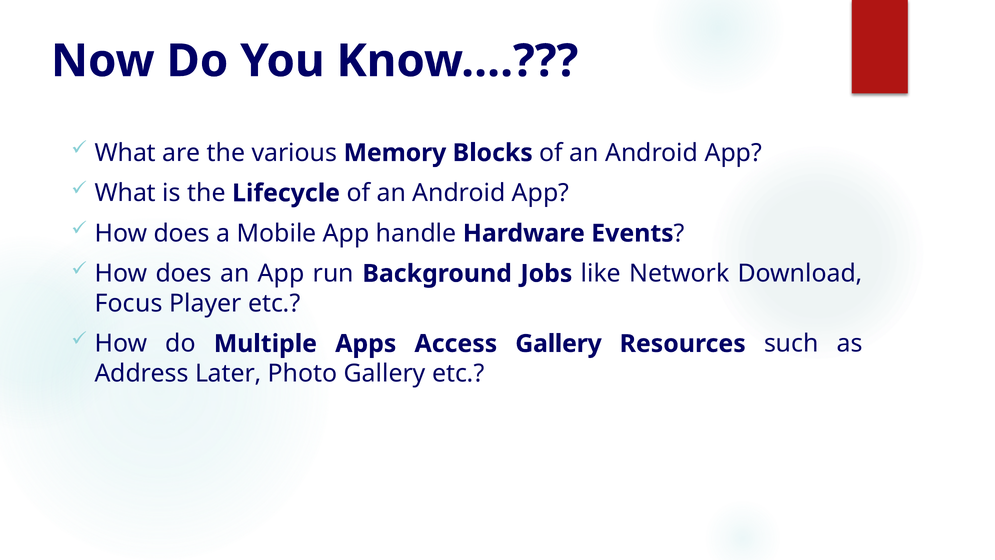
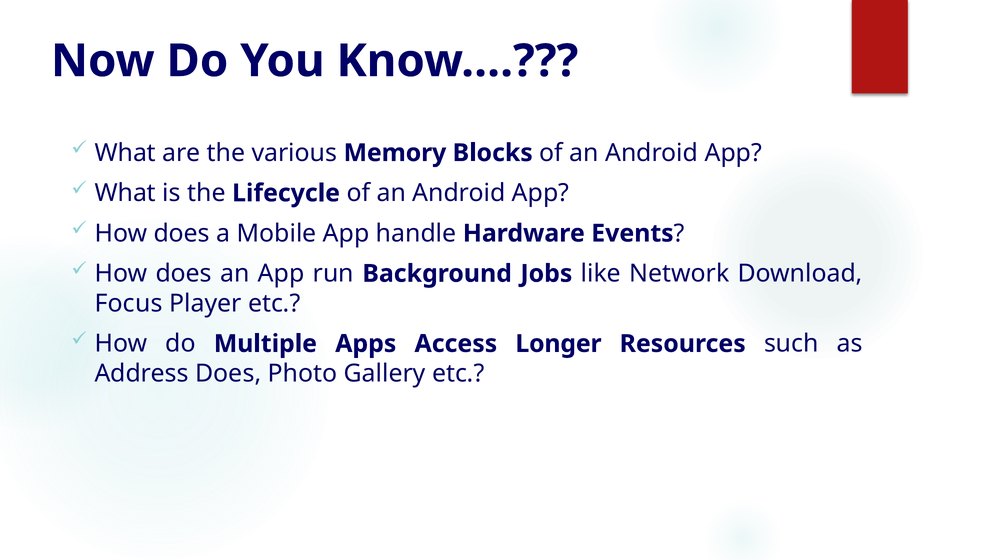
Access Gallery: Gallery -> Longer
Address Later: Later -> Does
